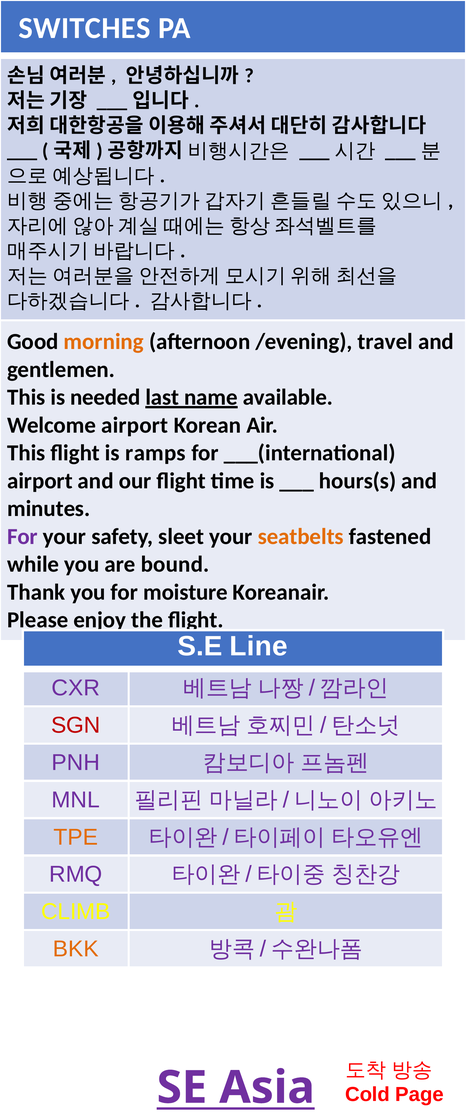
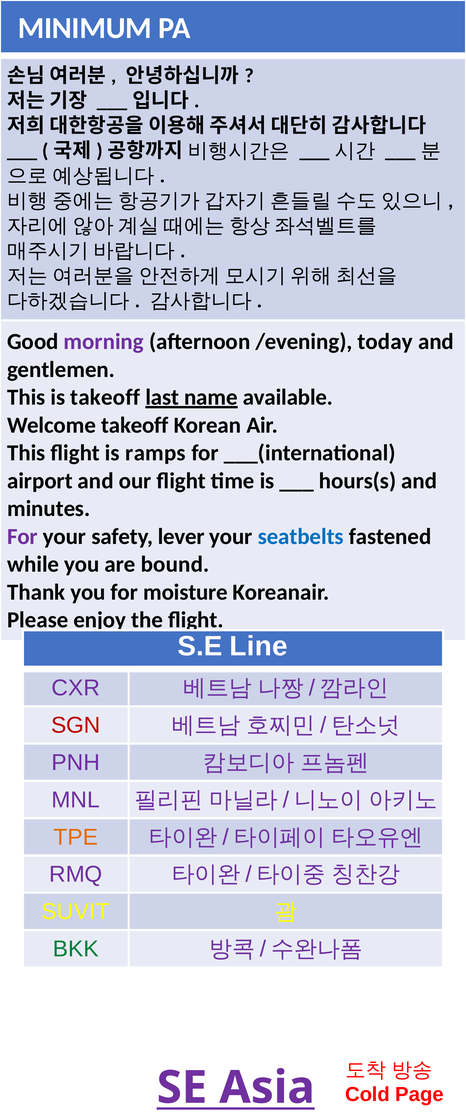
SWITCHES: SWITCHES -> MINIMUM
morning colour: orange -> purple
travel: travel -> today
is needed: needed -> takeoff
Welcome airport: airport -> takeoff
sleet: sleet -> lever
seatbelts colour: orange -> blue
CLIMB: CLIMB -> SUVIT
BKK colour: orange -> green
